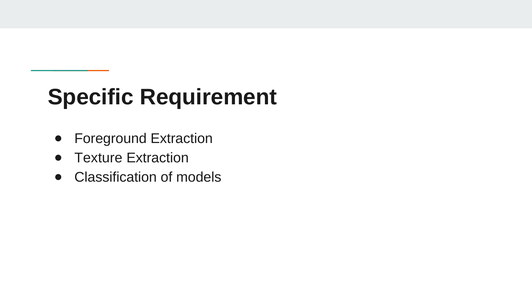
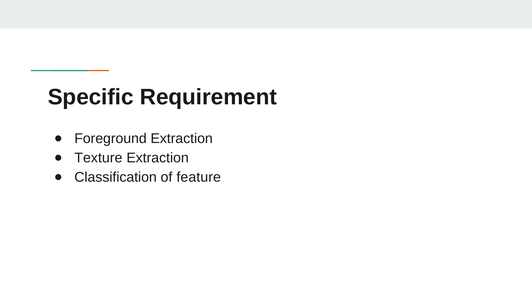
models: models -> feature
